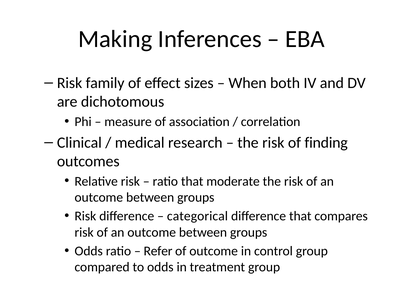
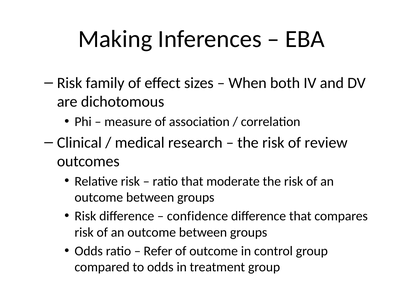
finding: finding -> review
categorical: categorical -> confidence
